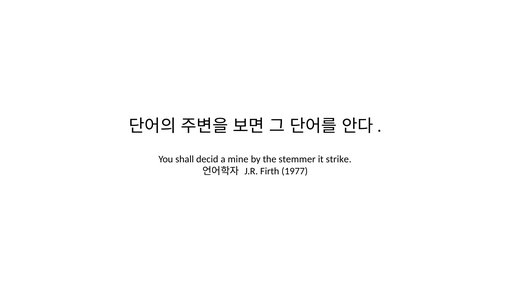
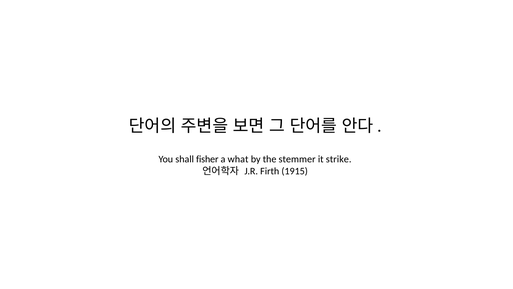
decid: decid -> fisher
mine: mine -> what
1977: 1977 -> 1915
